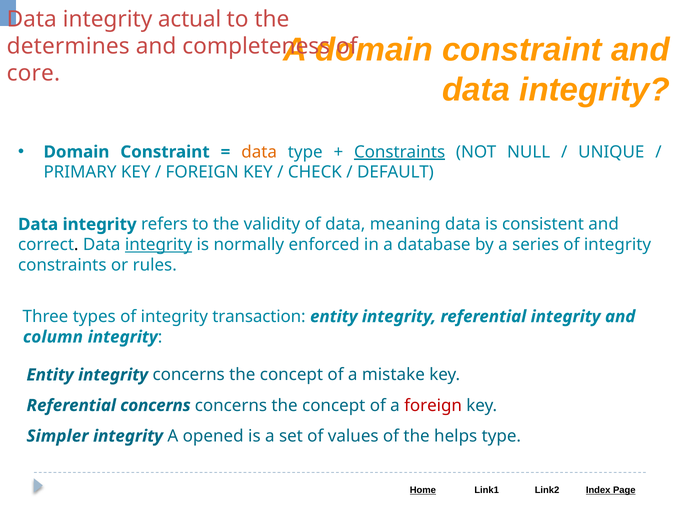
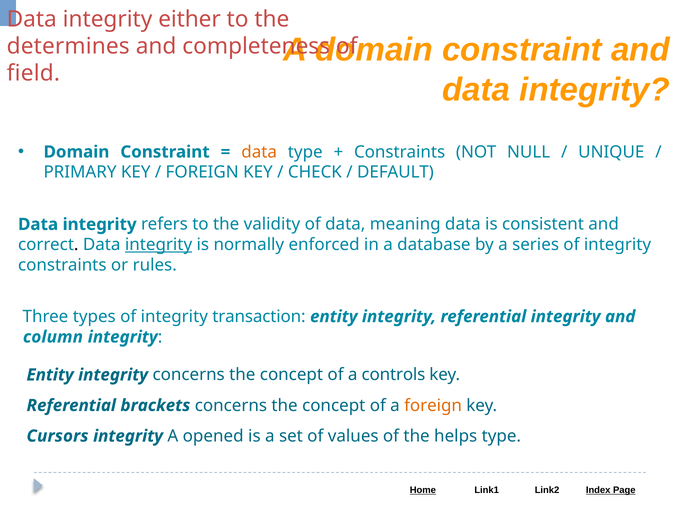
actual: actual -> either
core: core -> field
Constraints at (400, 152) underline: present -> none
mistake: mistake -> controls
Referential concerns: concerns -> brackets
foreign at (433, 405) colour: red -> orange
Simpler: Simpler -> Cursors
